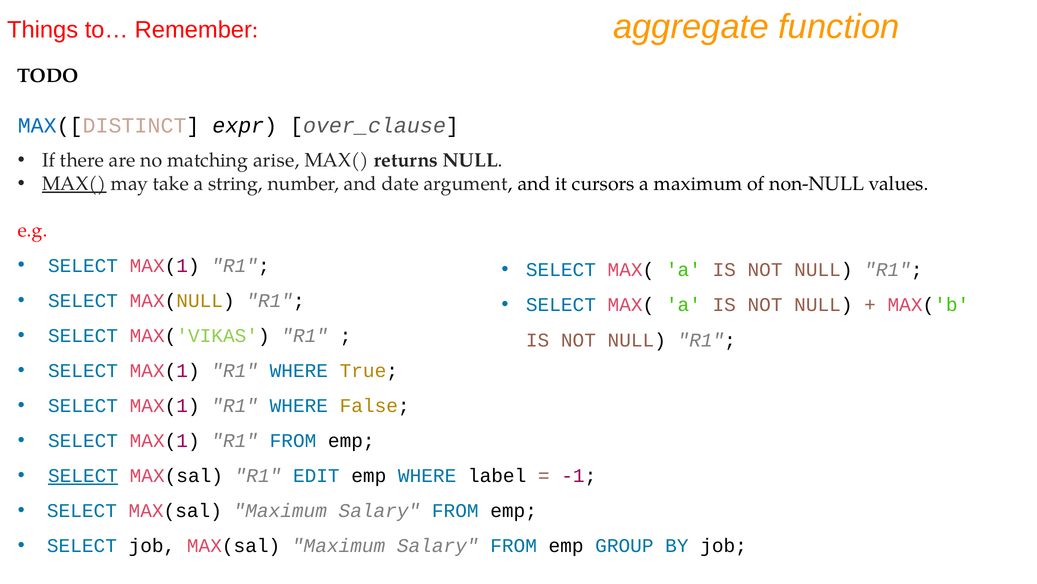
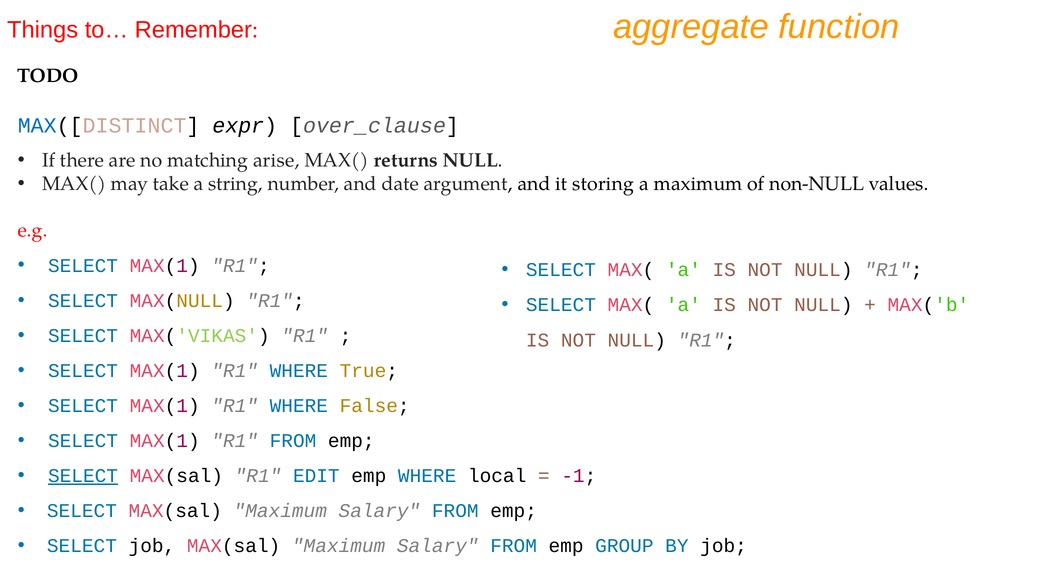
MAX( at (74, 184) underline: present -> none
cursors: cursors -> storing
label: label -> local
